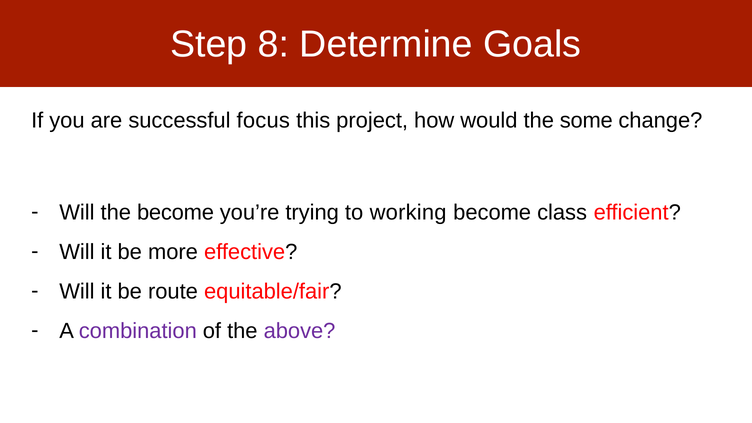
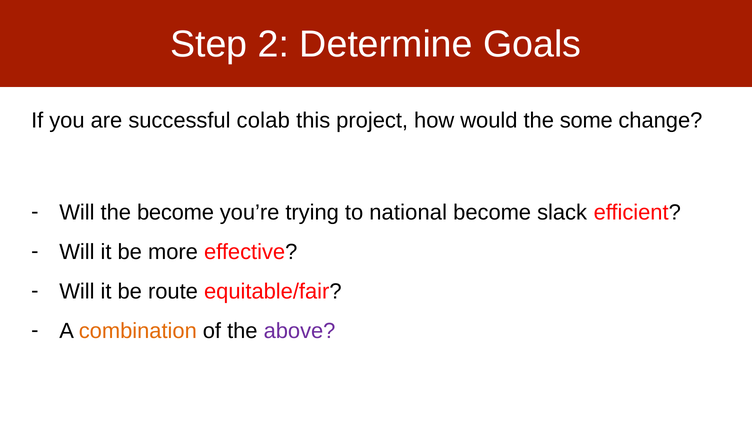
8: 8 -> 2
focus: focus -> colab
working: working -> national
class: class -> slack
combination colour: purple -> orange
